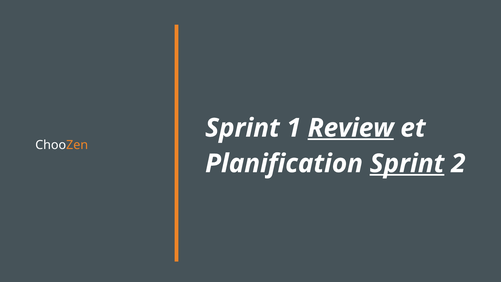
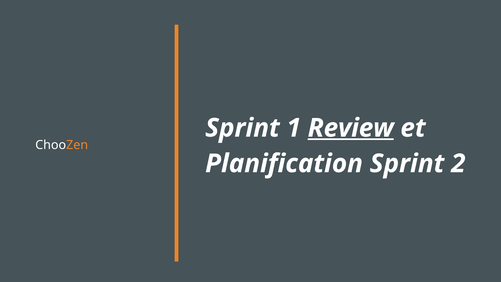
Sprint at (407, 163) underline: present -> none
